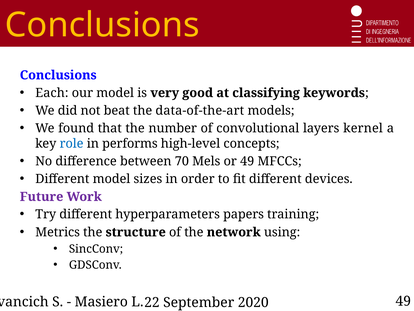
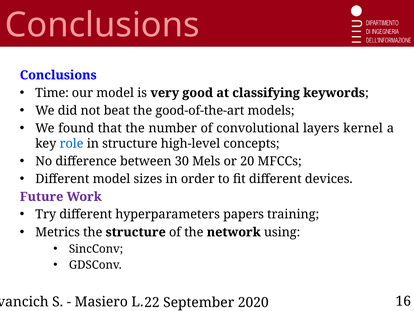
Conclusions at (102, 25) colour: yellow -> pink
Each: Each -> Time
data-of-the-art: data-of-the-art -> good-of-the-art
in performs: performs -> structure
70: 70 -> 30
or 49: 49 -> 20
49 at (403, 301): 49 -> 16
